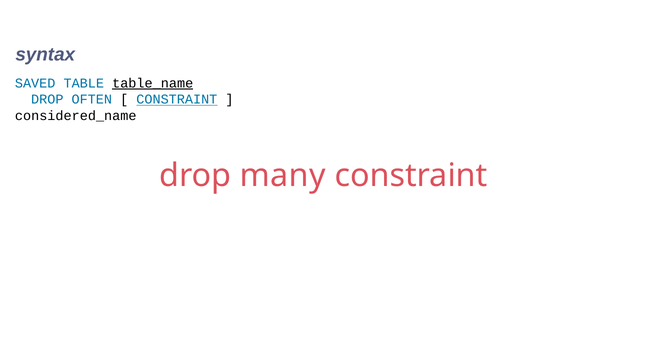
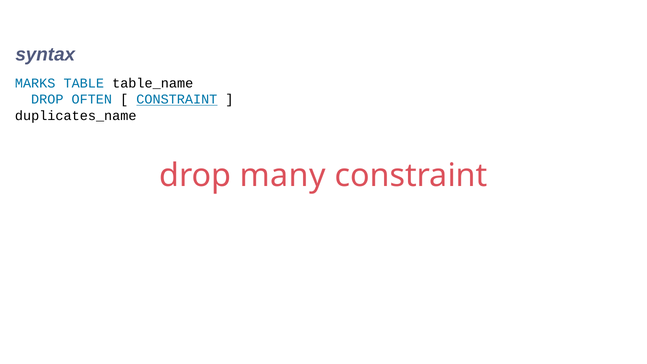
SAVED: SAVED -> MARKS
table_name underline: present -> none
considered_name: considered_name -> duplicates_name
